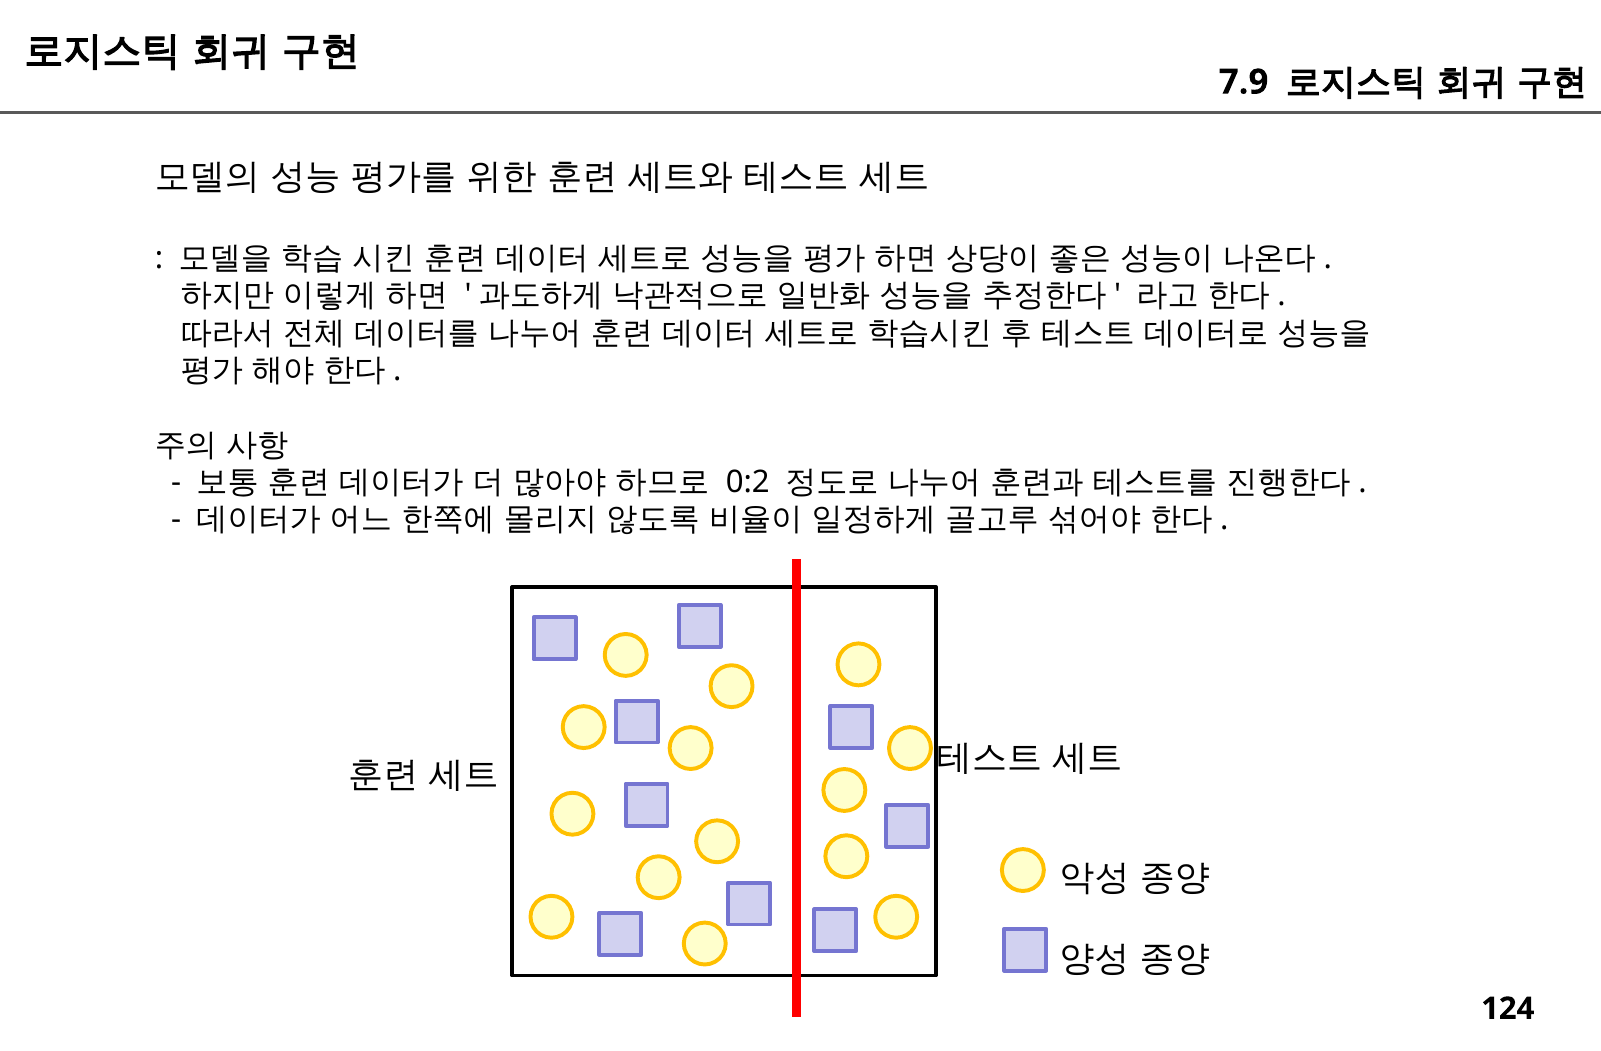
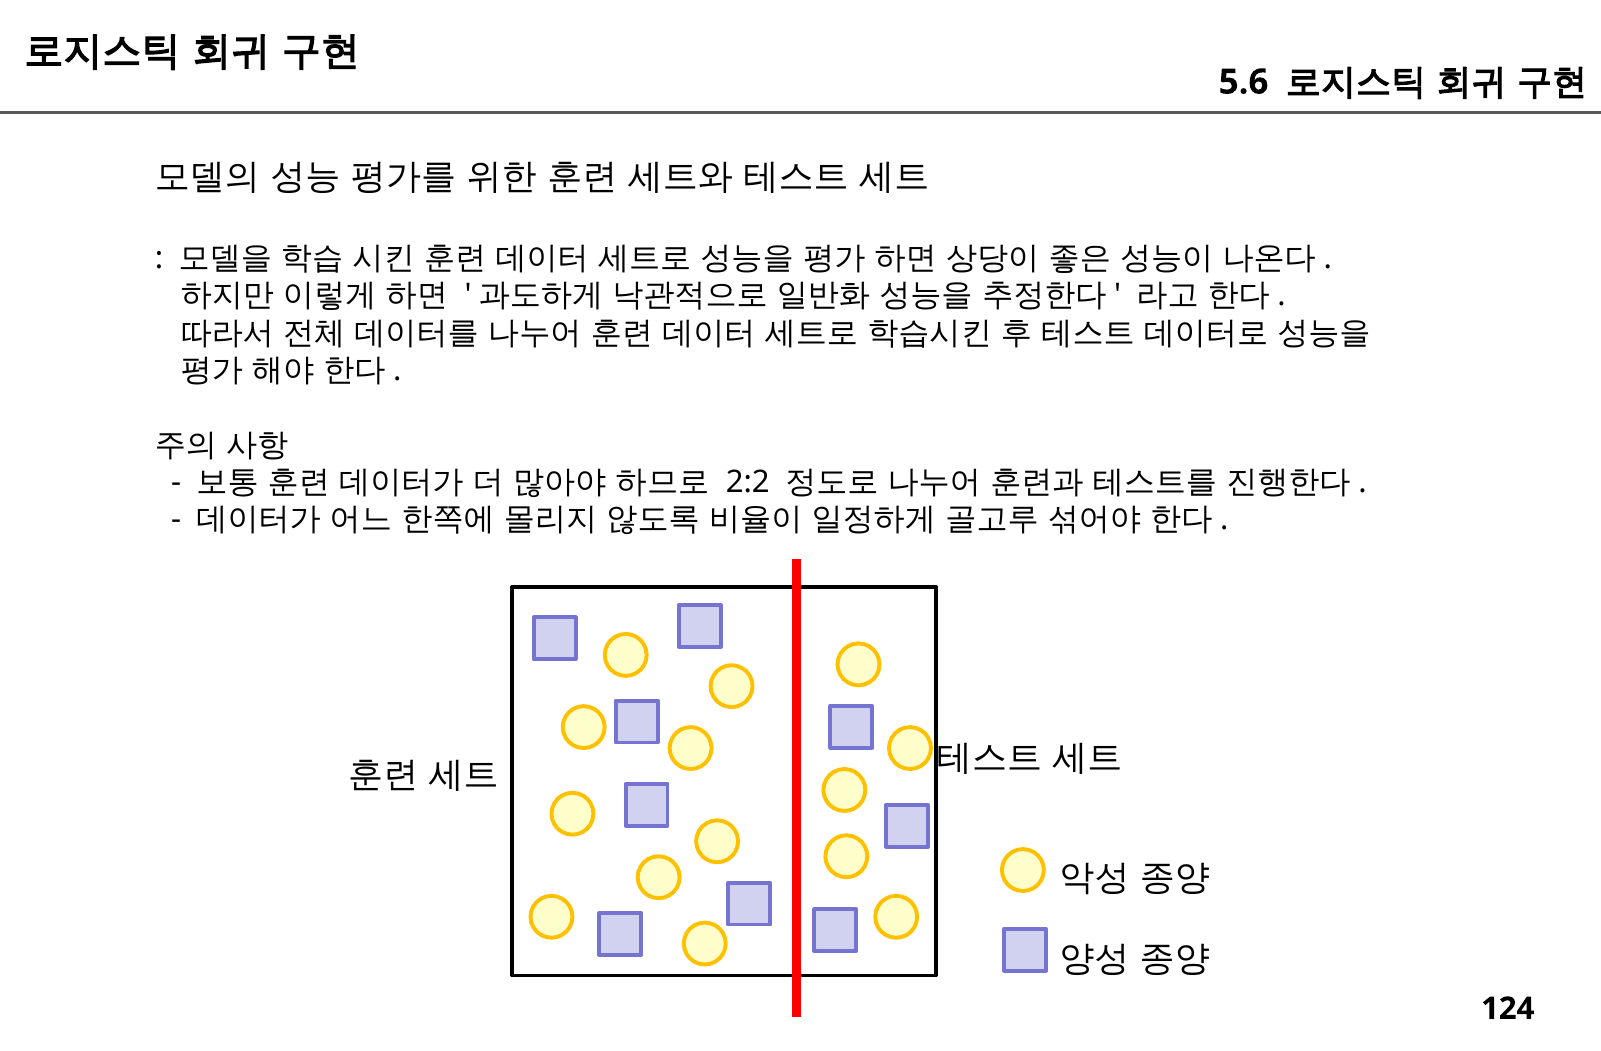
7.9: 7.9 -> 5.6
0:2: 0:2 -> 2:2
